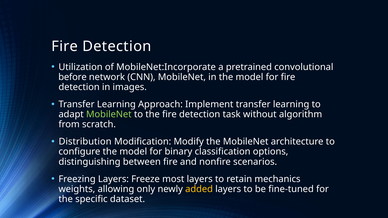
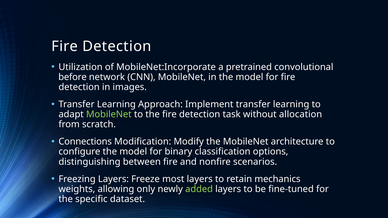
algorithm: algorithm -> allocation
Distribution: Distribution -> Connections
added colour: yellow -> light green
